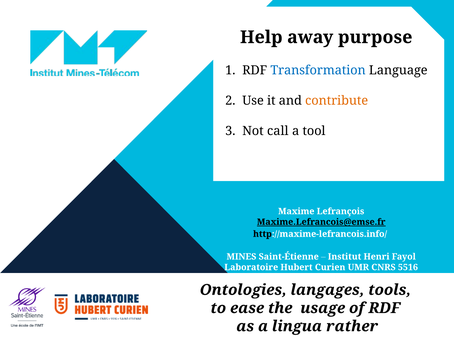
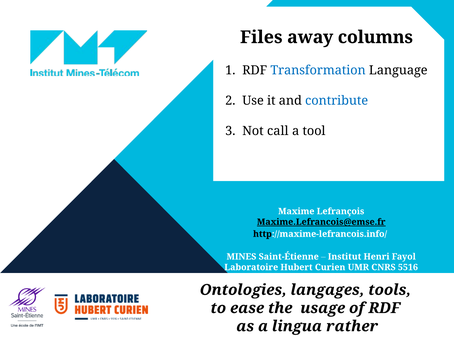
Help: Help -> Files
purpose: purpose -> columns
contribute colour: orange -> blue
